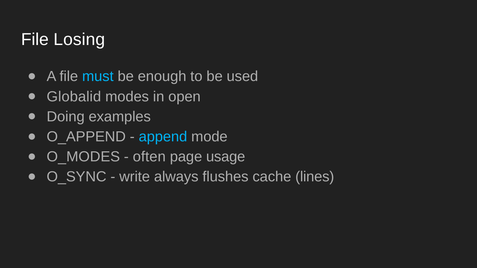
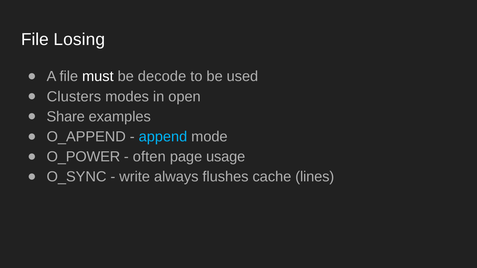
must colour: light blue -> white
enough: enough -> decode
Globalid: Globalid -> Clusters
Doing: Doing -> Share
O_MODES: O_MODES -> O_POWER
